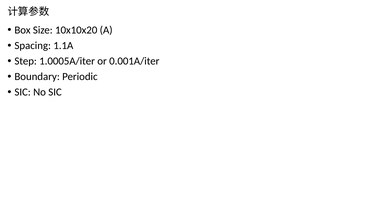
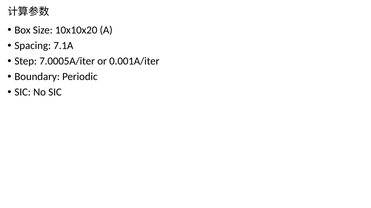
1.1A: 1.1A -> 7.1A
1.0005A/iter: 1.0005A/iter -> 7.0005A/iter
